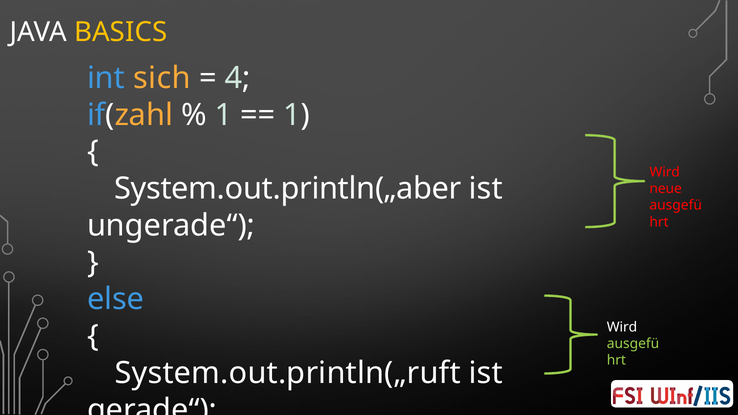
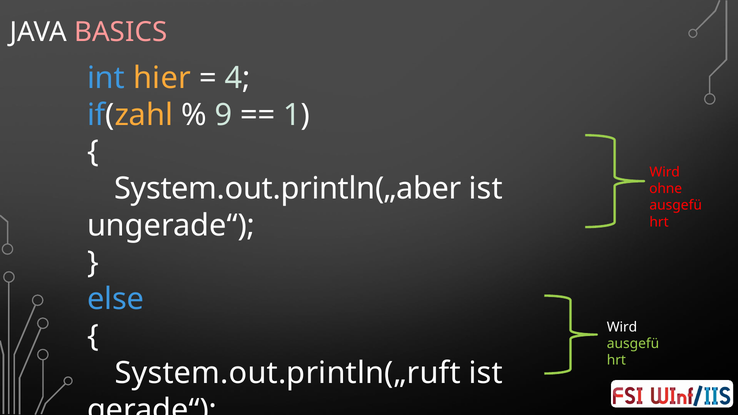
BASICS colour: yellow -> pink
sich: sich -> hier
1 at (223, 115): 1 -> 9
neue: neue -> ohne
